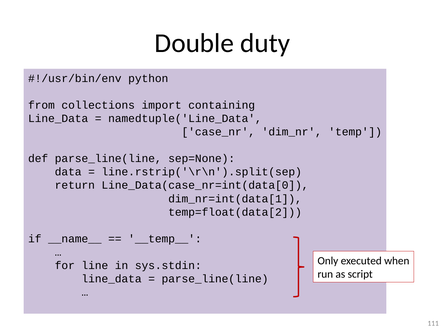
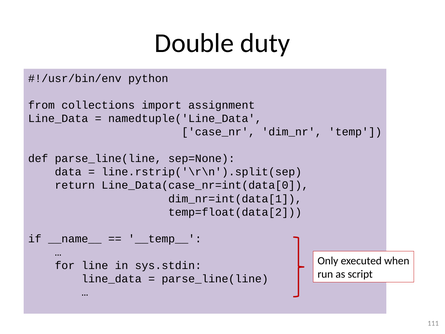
containing: containing -> assignment
